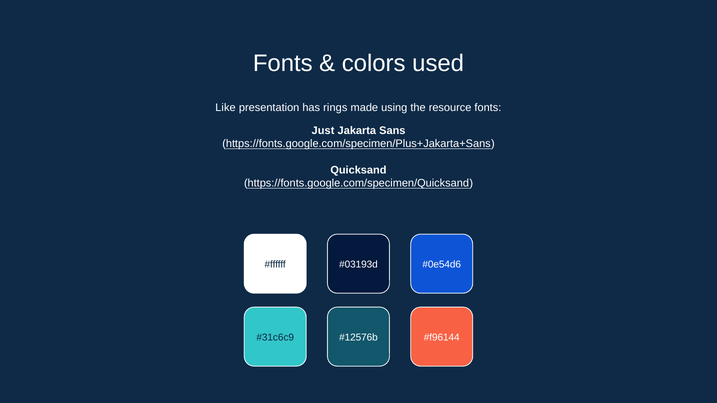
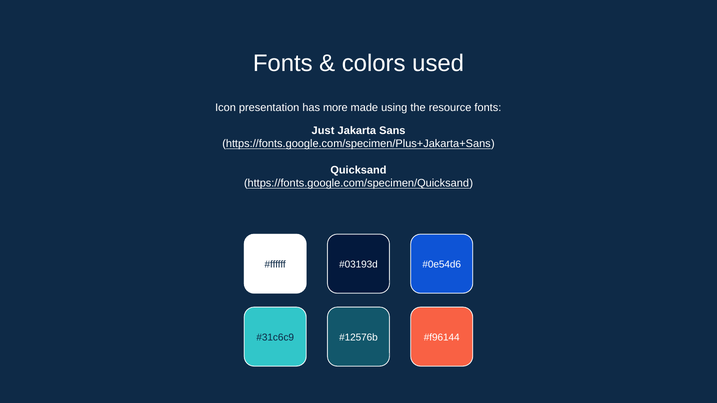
Like: Like -> Icon
rings: rings -> more
